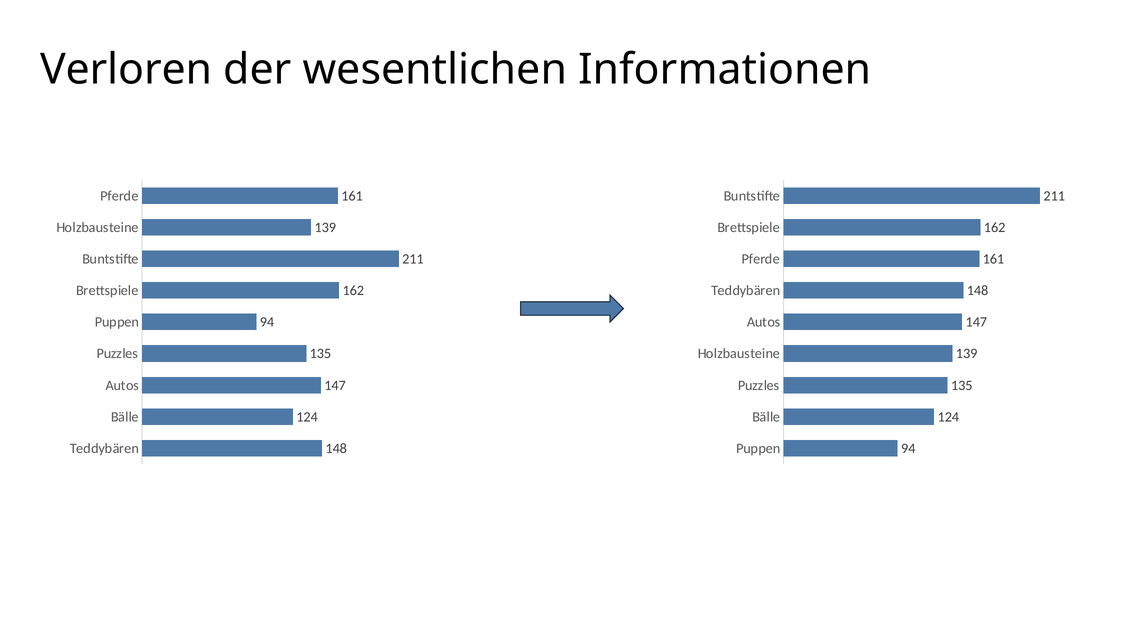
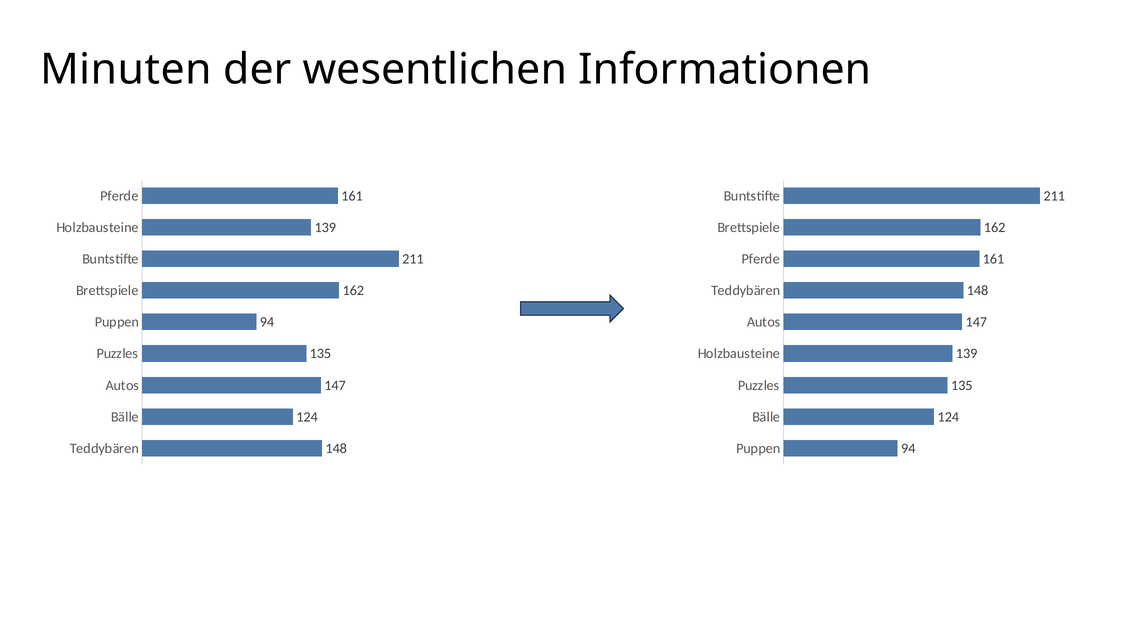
Verloren: Verloren -> Minuten
